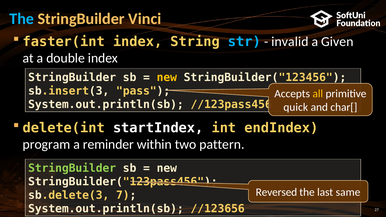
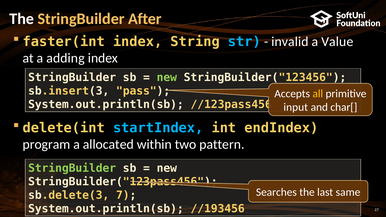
The at (22, 19) colour: light blue -> white
Vinci: Vinci -> After
Given: Given -> Value
double: double -> adding
new at (167, 77) colour: yellow -> light green
quick: quick -> input
startIndex colour: white -> light blue
reminder: reminder -> allocated
Reversed: Reversed -> Searches
//123656: //123656 -> //193456
